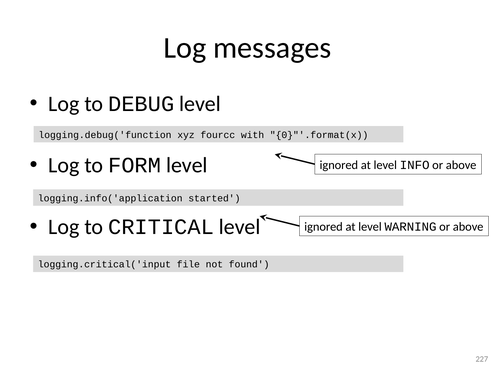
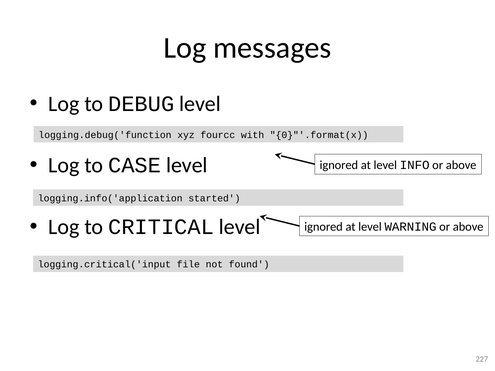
FORM: FORM -> CASE
